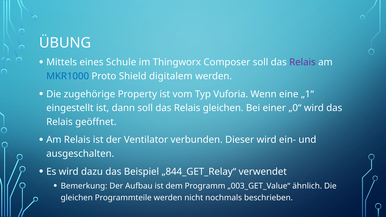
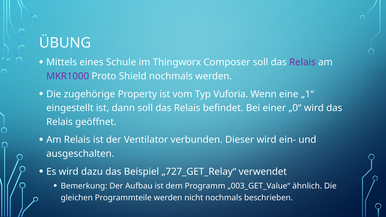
MKR1000 colour: blue -> purple
Shield digitalem: digitalem -> nochmals
Relais gleichen: gleichen -> befindet
„844_GET_Relay“: „844_GET_Relay“ -> „727_GET_Relay“
